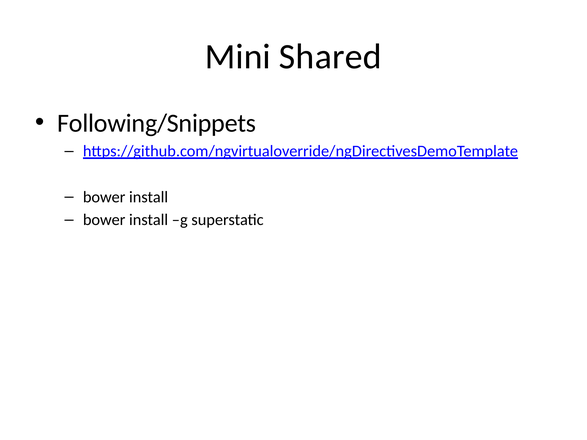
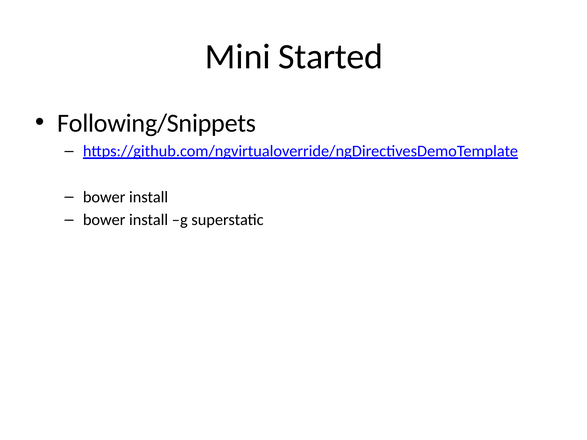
Shared: Shared -> Started
